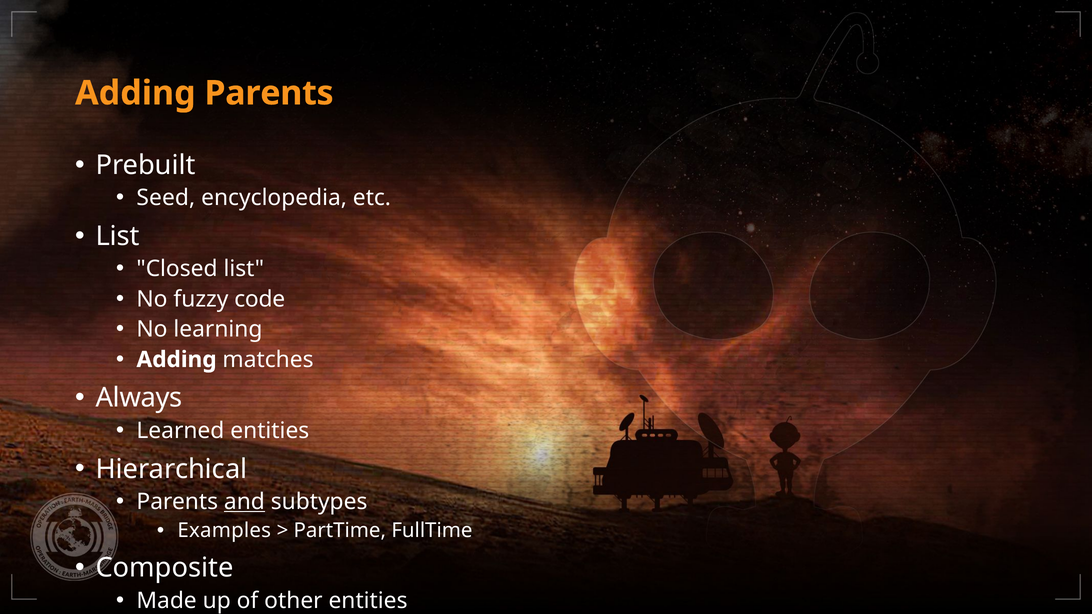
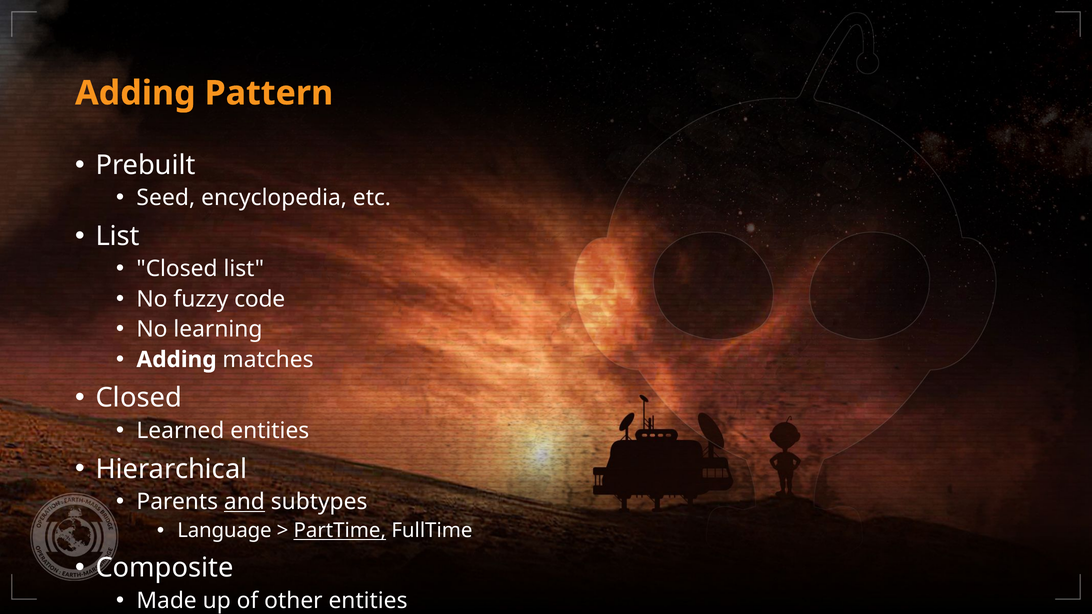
Adding Parents: Parents -> Pattern
Always at (139, 398): Always -> Closed
Examples: Examples -> Language
PartTime underline: none -> present
